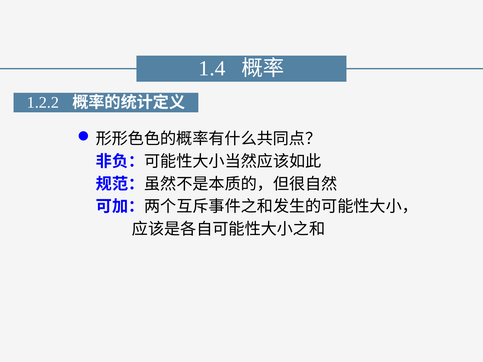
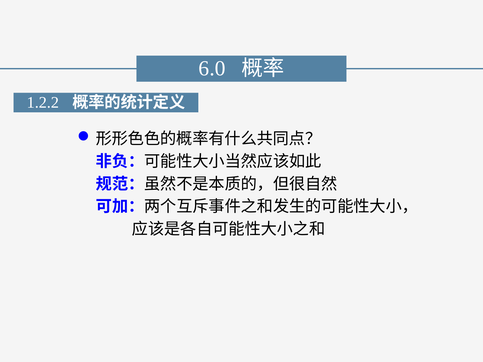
1.4: 1.4 -> 6.0
